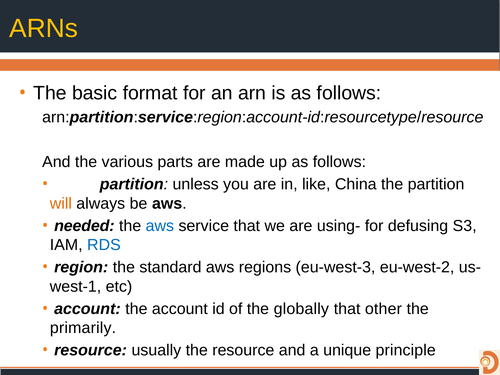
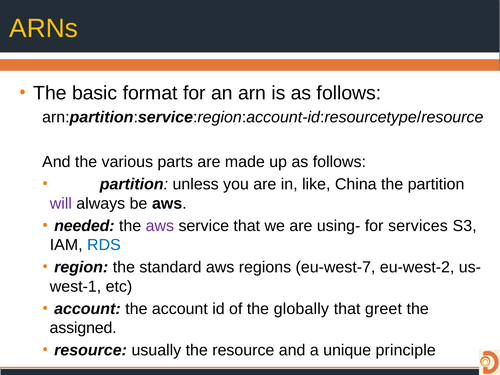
will colour: orange -> purple
aws at (160, 226) colour: blue -> purple
defusing: defusing -> services
eu-west-3: eu-west-3 -> eu-west-7
other: other -> greet
primarily: primarily -> assigned
